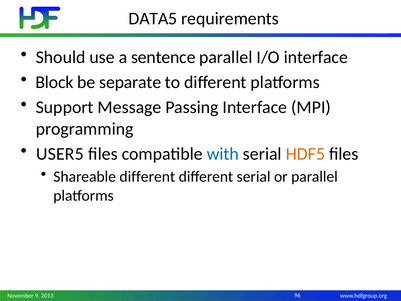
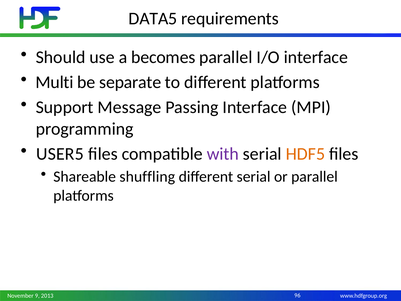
sentence: sentence -> becomes
Block: Block -> Multi
with colour: blue -> purple
Shareable different: different -> shuffling
